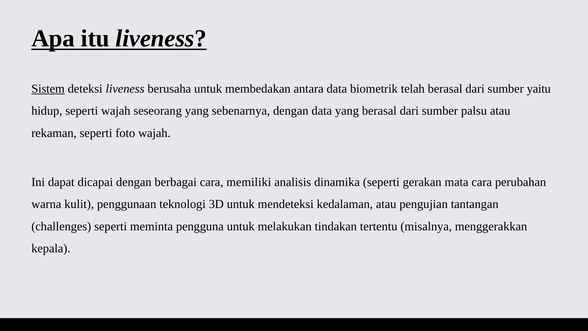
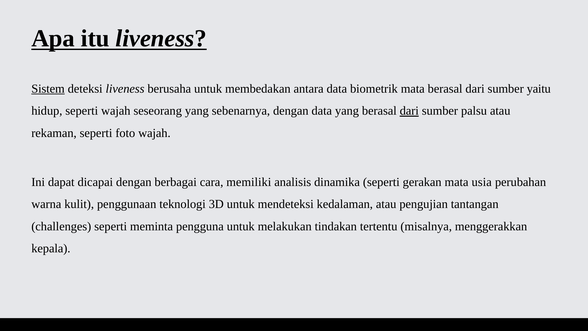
biometrik telah: telah -> mata
dari at (409, 111) underline: none -> present
mata cara: cara -> usia
